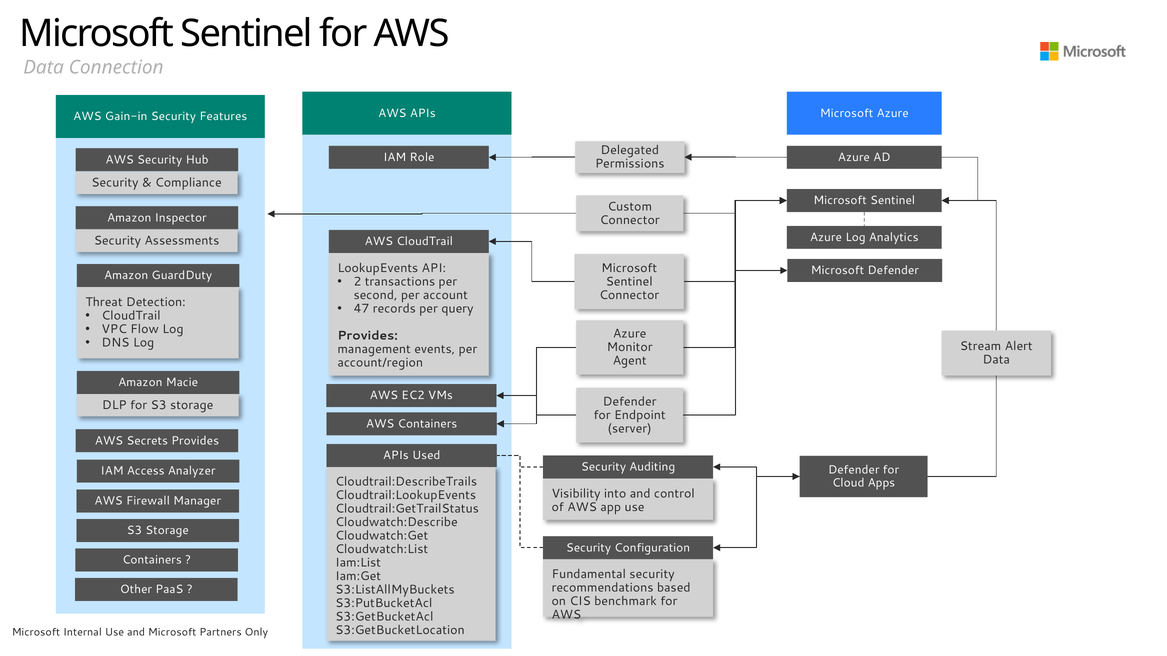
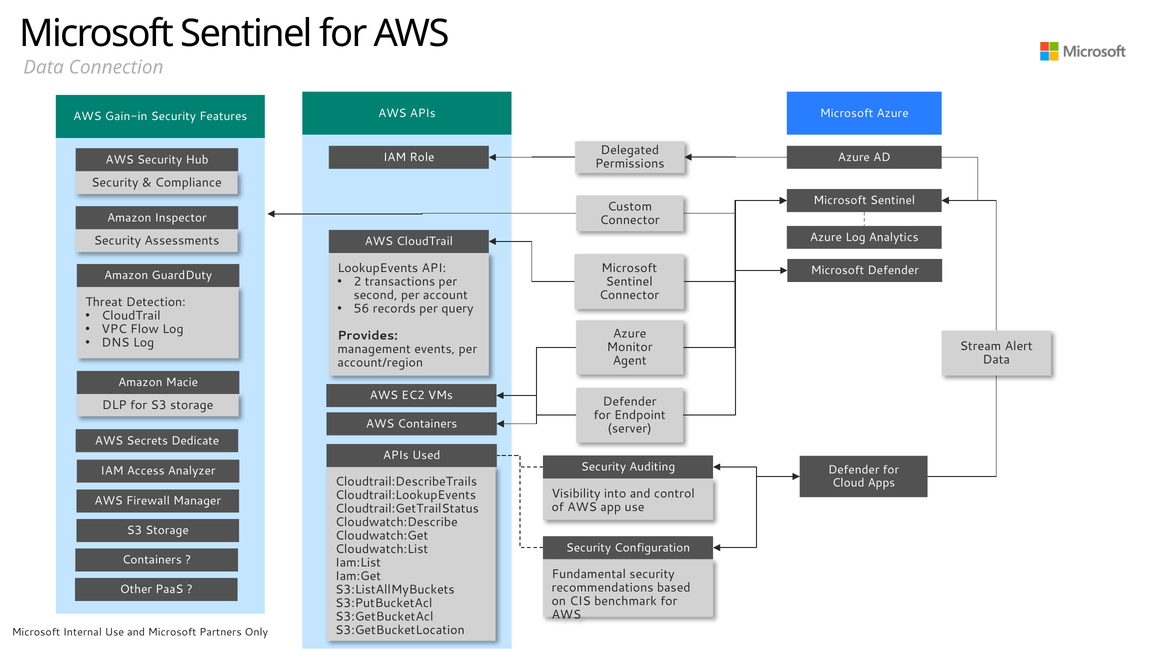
47: 47 -> 56
Secrets Provides: Provides -> Dedicate
